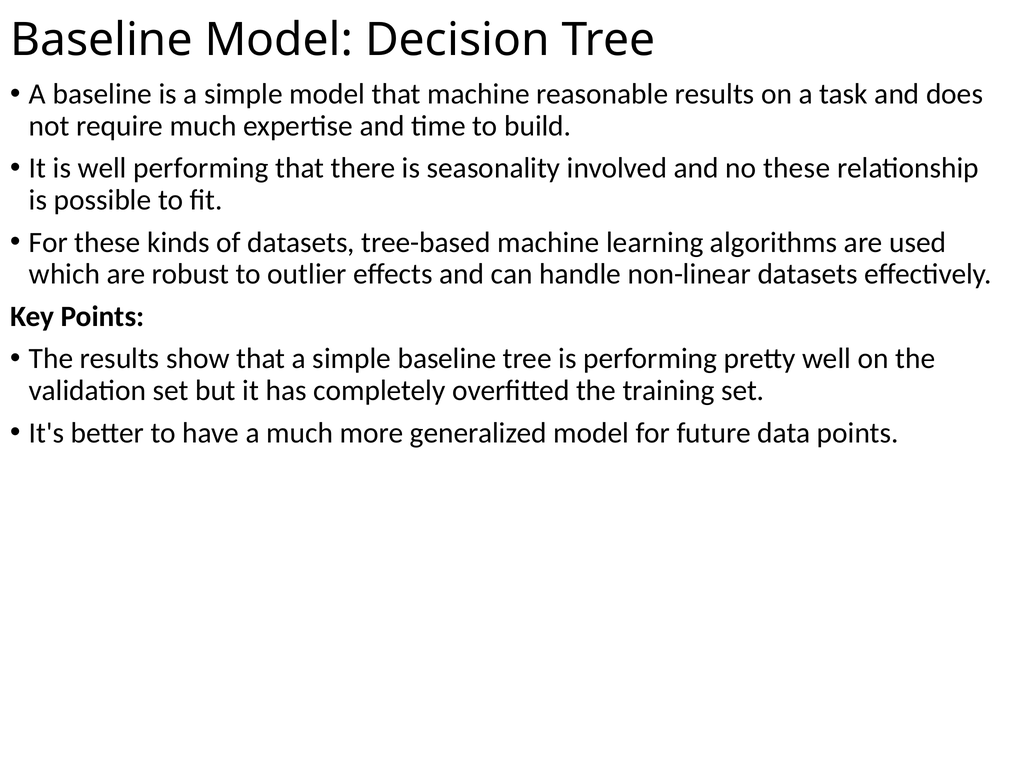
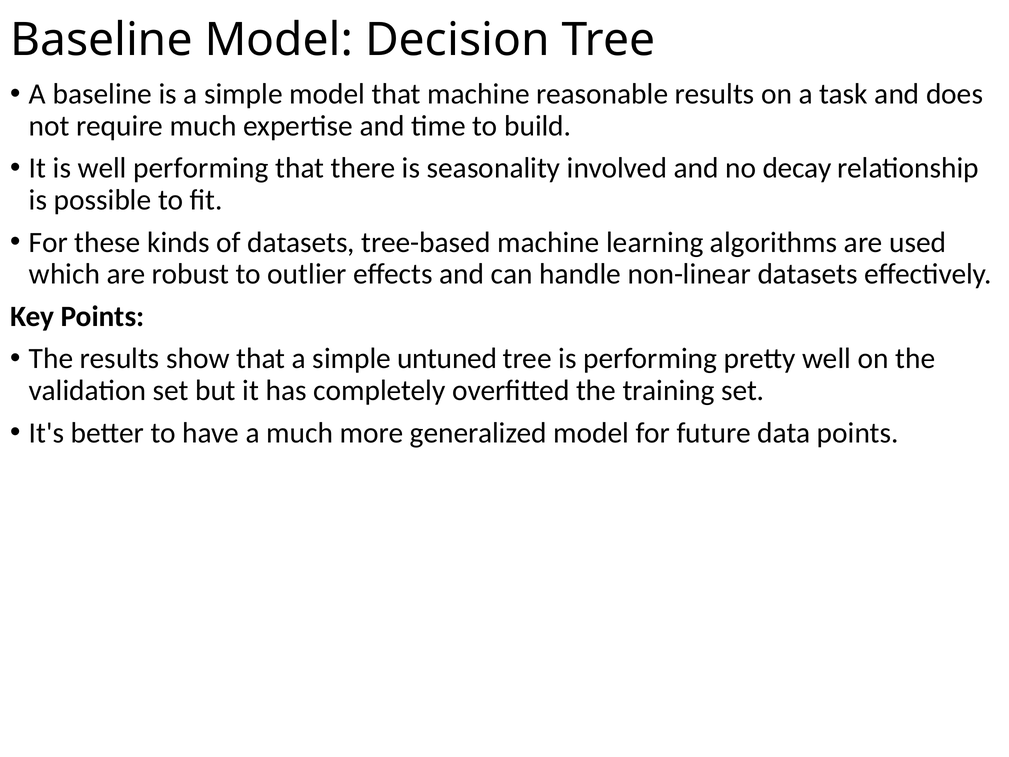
no these: these -> decay
simple baseline: baseline -> untuned
